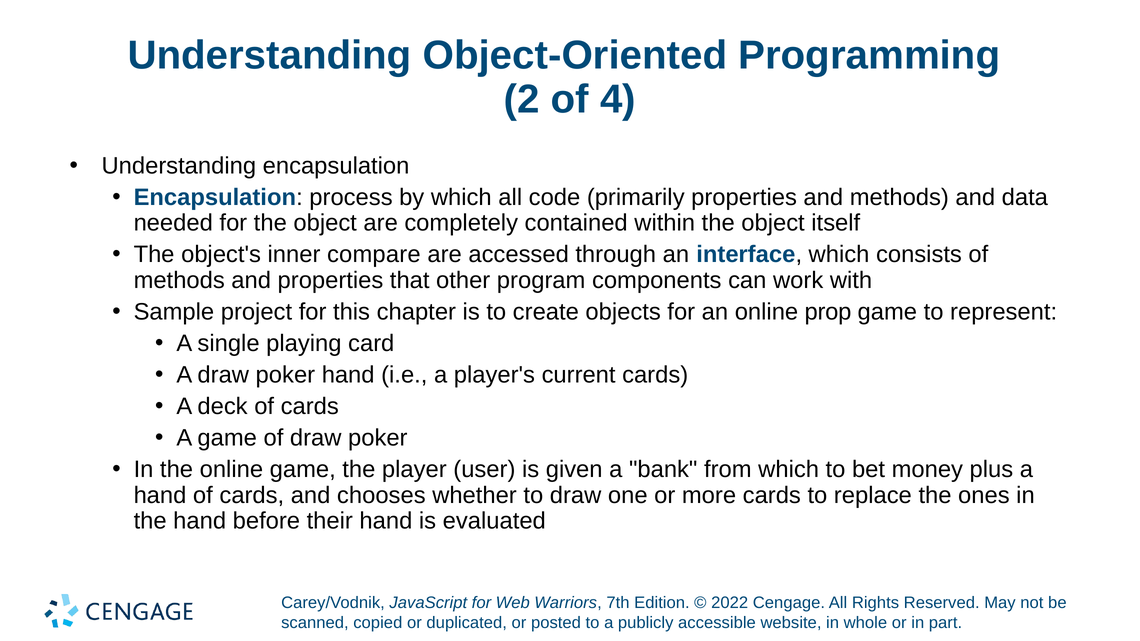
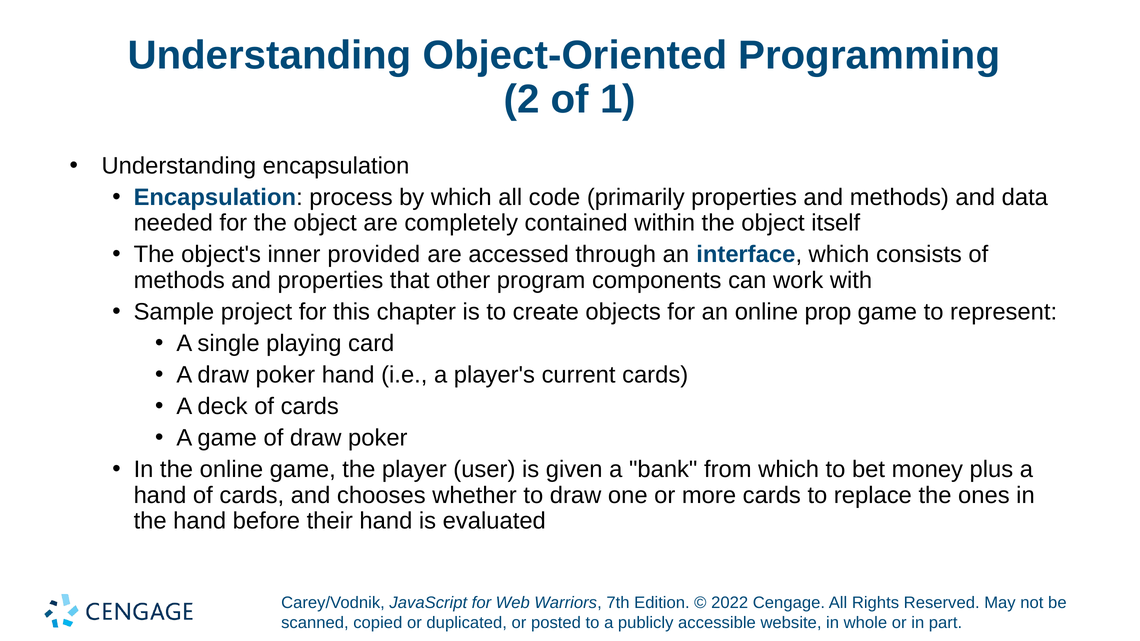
4: 4 -> 1
compare: compare -> provided
